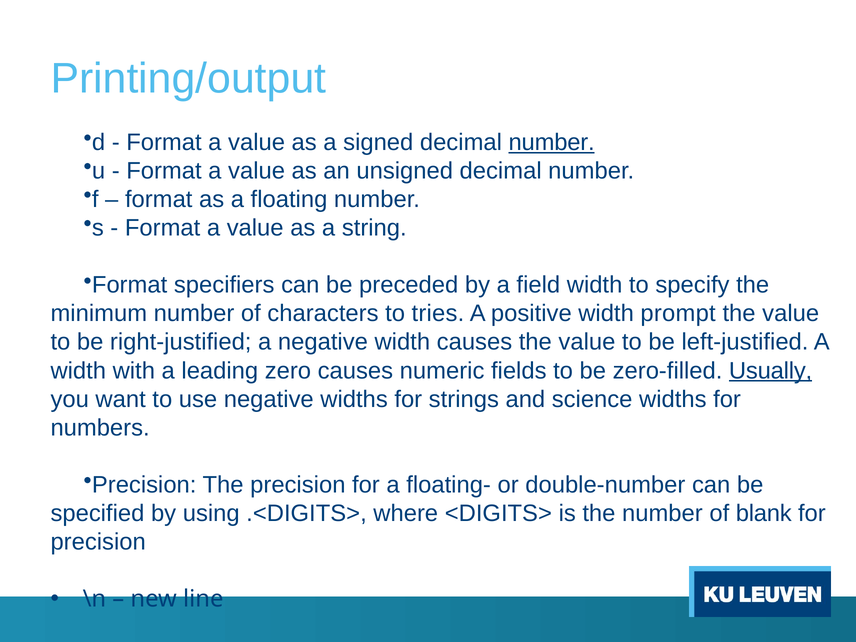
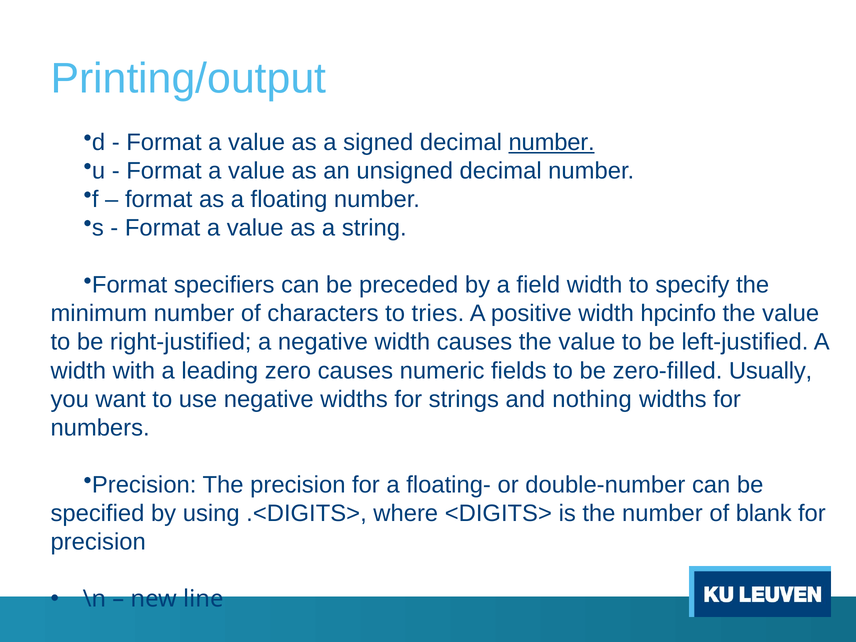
prompt: prompt -> hpcinfo
Usually underline: present -> none
science: science -> nothing
